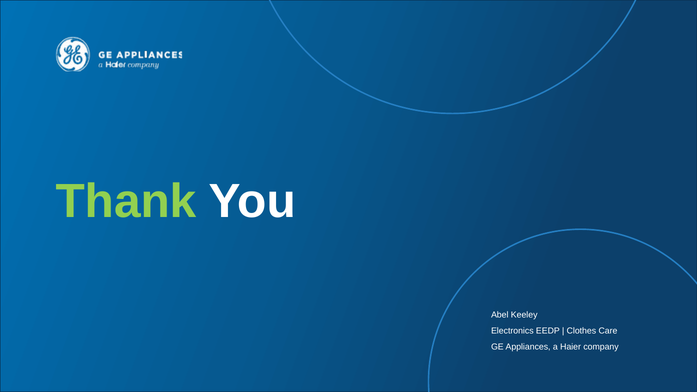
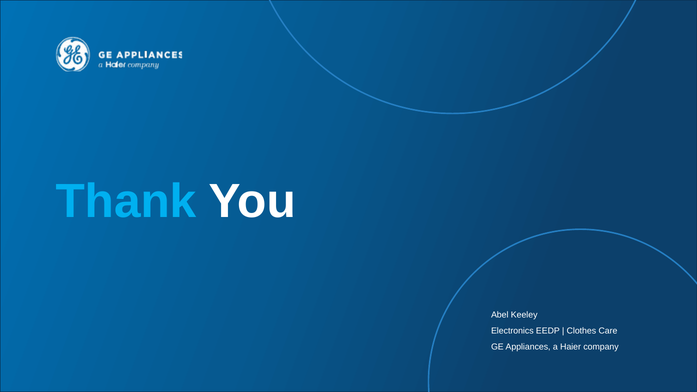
Thank colour: light green -> light blue
